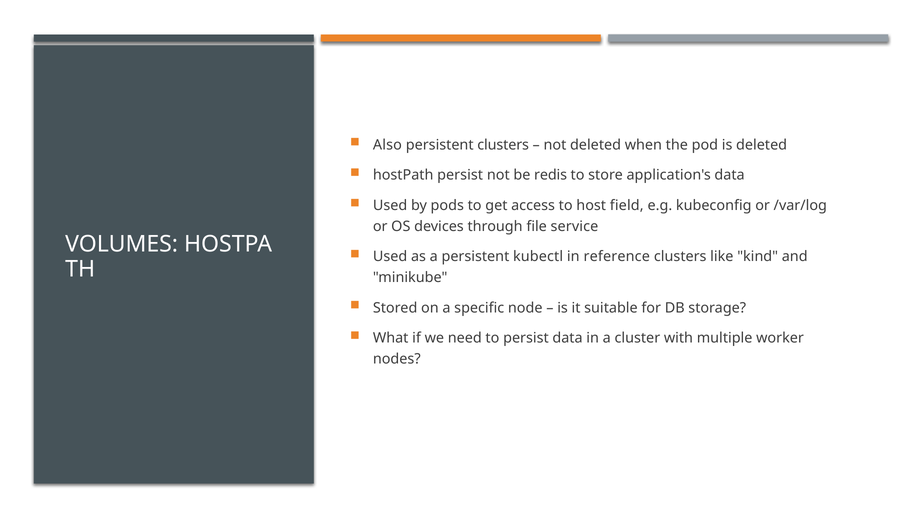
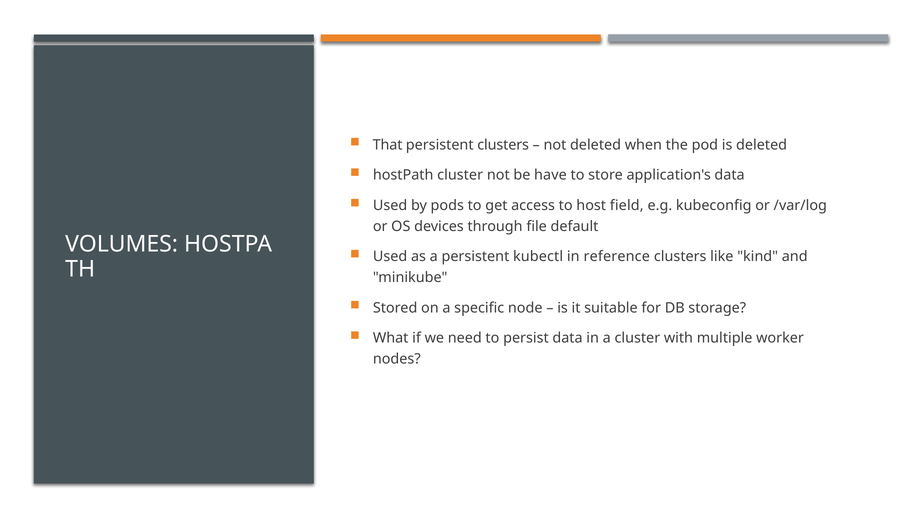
Also: Also -> That
hostPath persist: persist -> cluster
redis: redis -> have
service: service -> default
